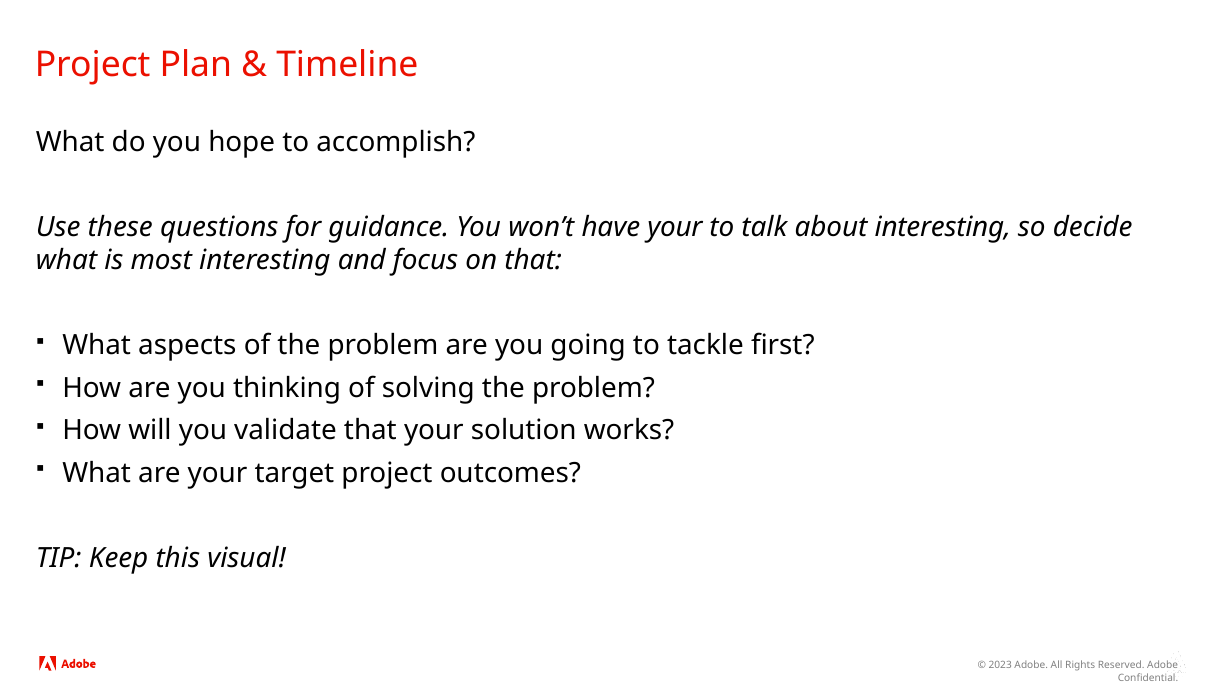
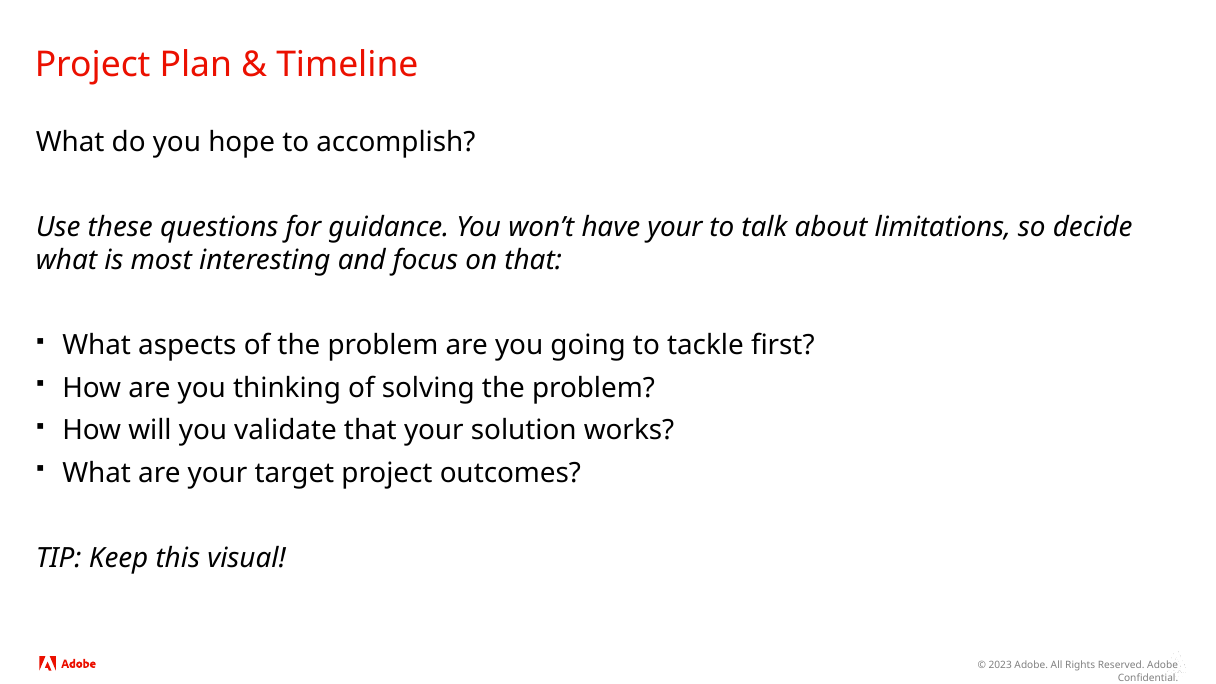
about interesting: interesting -> limitations
